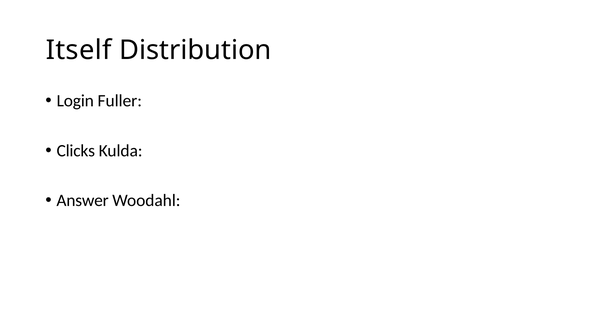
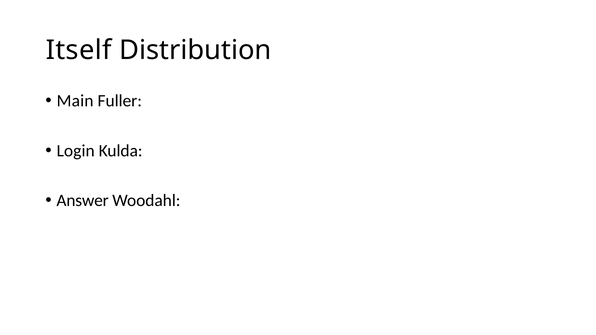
Login: Login -> Main
Clicks: Clicks -> Login
